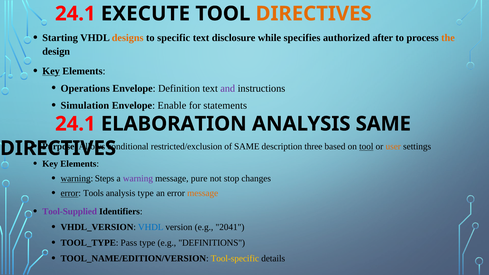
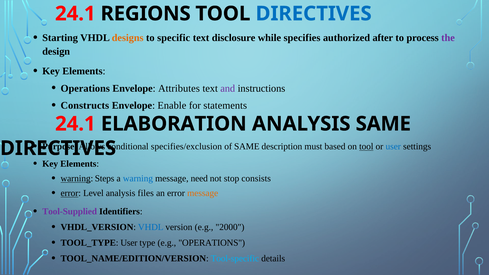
EXECUTE: EXECUTE -> REGIONS
DIRECTIVES at (314, 14) colour: orange -> blue
the colour: orange -> purple
Key at (51, 71) underline: present -> none
Definition: Definition -> Attributes
Simulation: Simulation -> Constructs
restricted/exclusion: restricted/exclusion -> specifies/exclusion
three: three -> must
user at (393, 147) colour: orange -> blue
warning at (138, 178) colour: purple -> blue
pure: pure -> need
changes: changes -> consists
Tools: Tools -> Level
analysis type: type -> files
2041: 2041 -> 2000
TOOL_TYPE Pass: Pass -> User
e.g DEFINITIONS: DEFINITIONS -> OPERATIONS
Tool-specific colour: yellow -> light blue
